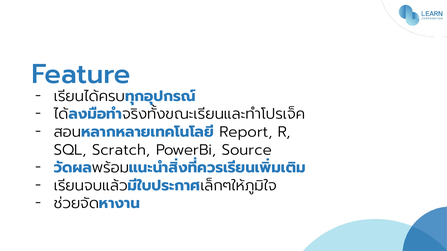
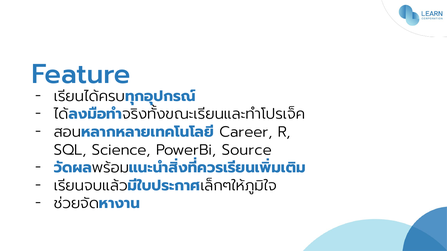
Report: Report -> Career
Scratch: Scratch -> Science
